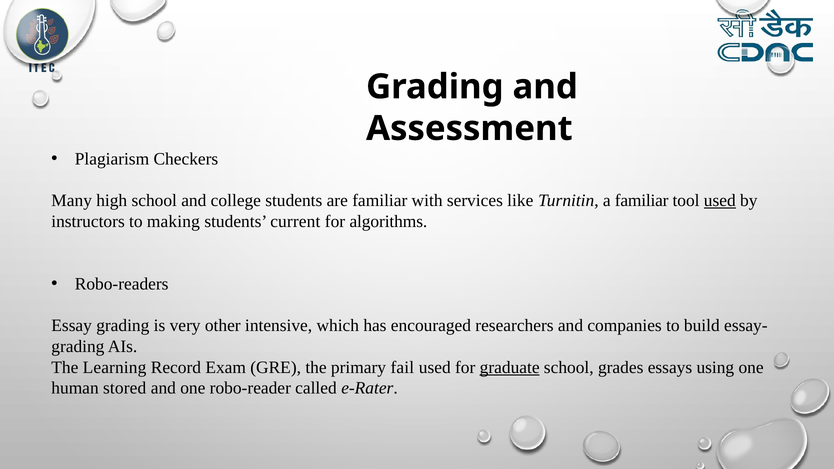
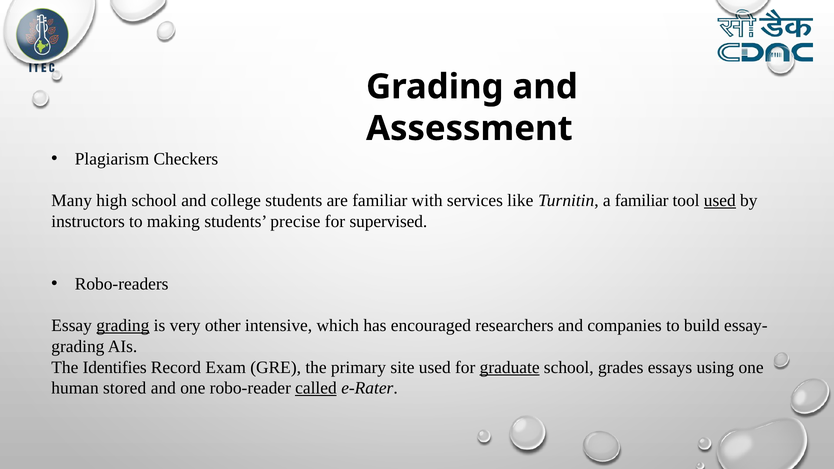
current: current -> precise
algorithms: algorithms -> supervised
grading at (123, 326) underline: none -> present
Learning: Learning -> Identifies
fail: fail -> site
called underline: none -> present
